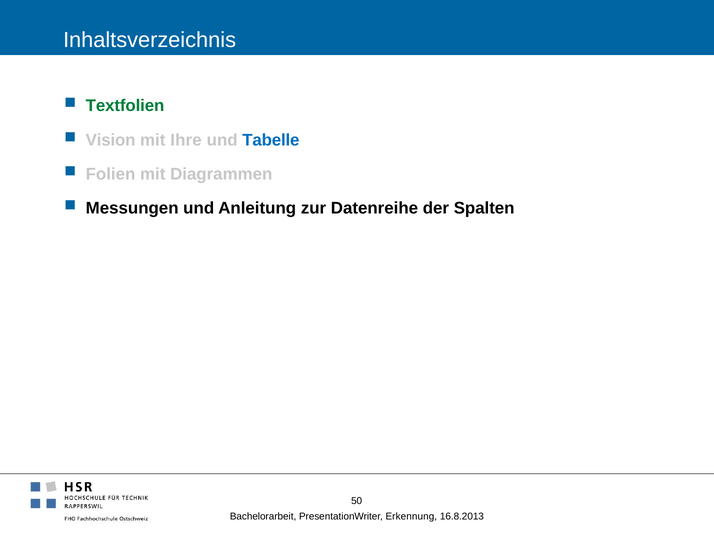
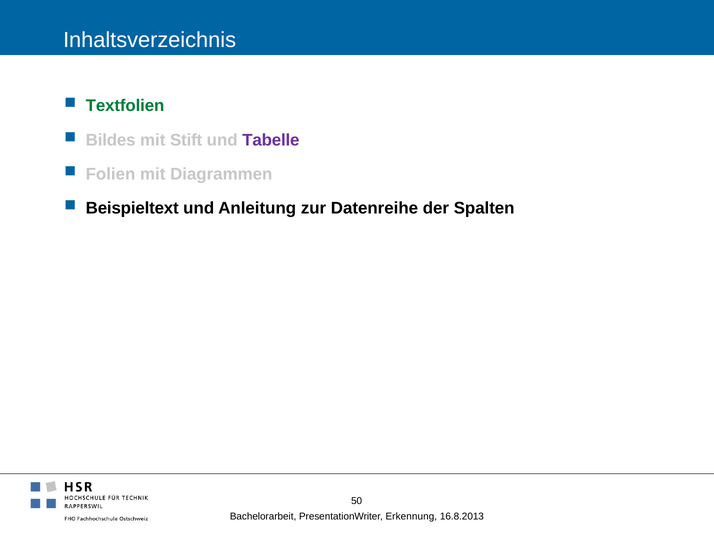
Vision: Vision -> Bildes
Ihre: Ihre -> Stift
Tabelle colour: blue -> purple
Messungen: Messungen -> Beispieltext
